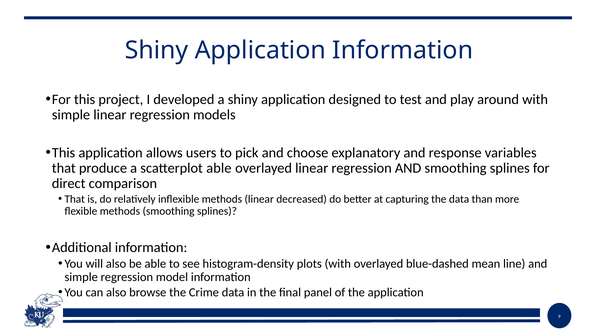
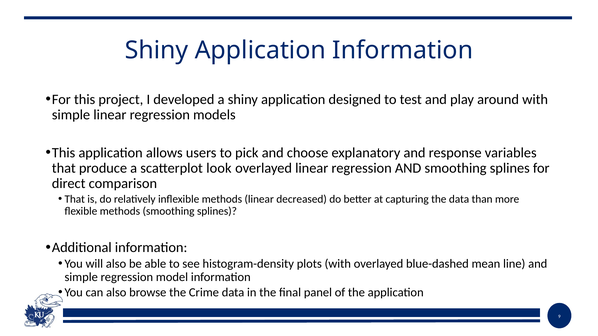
scatterplot able: able -> look
